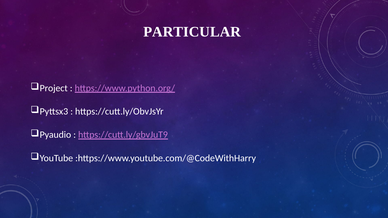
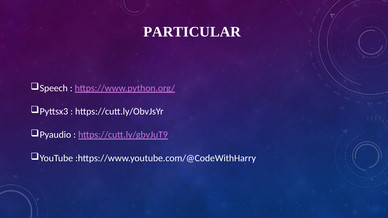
Project: Project -> Speech
